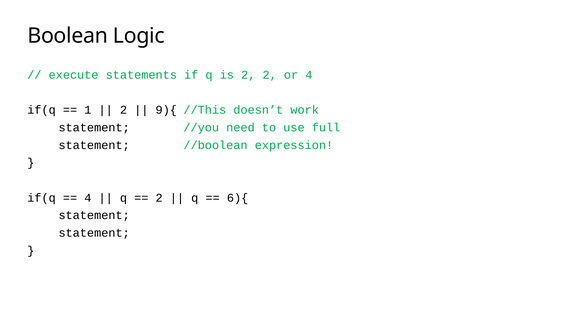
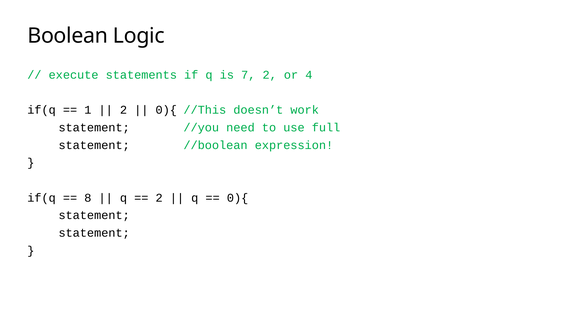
is 2: 2 -> 7
9){ at (166, 110): 9){ -> 0){
4 at (88, 198): 4 -> 8
6){ at (238, 198): 6){ -> 0){
